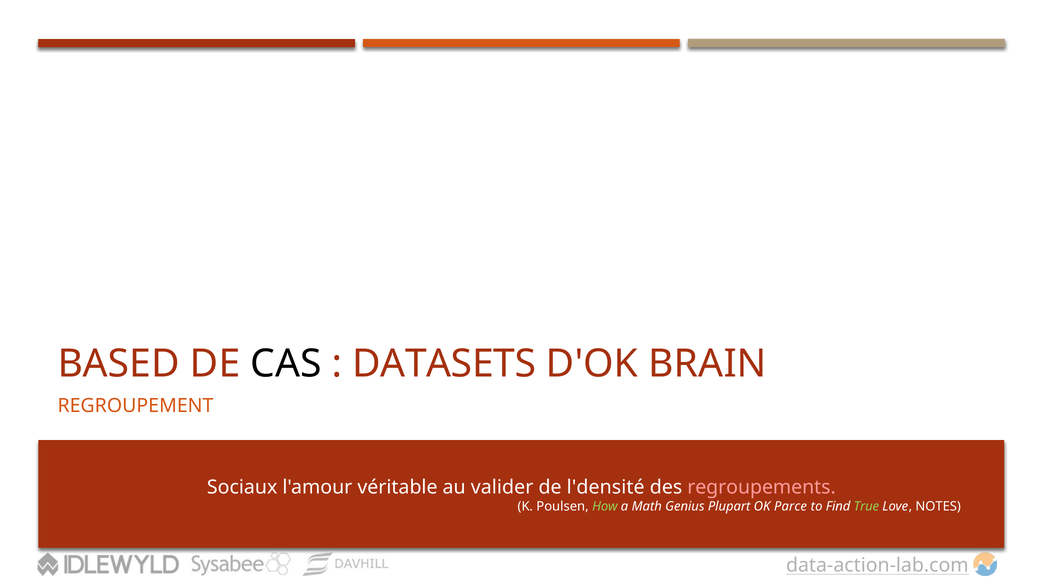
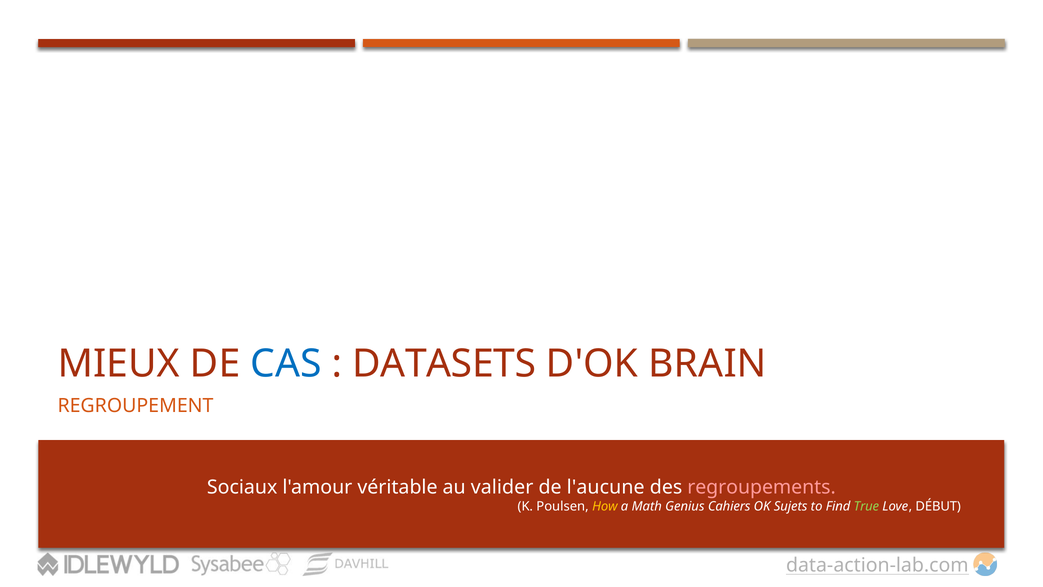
BASED: BASED -> MIEUX
CAS colour: black -> blue
l'densité: l'densité -> l'aucune
How colour: light green -> yellow
Plupart: Plupart -> Cahiers
Parce: Parce -> Sujets
NOTES: NOTES -> DÉBUT
